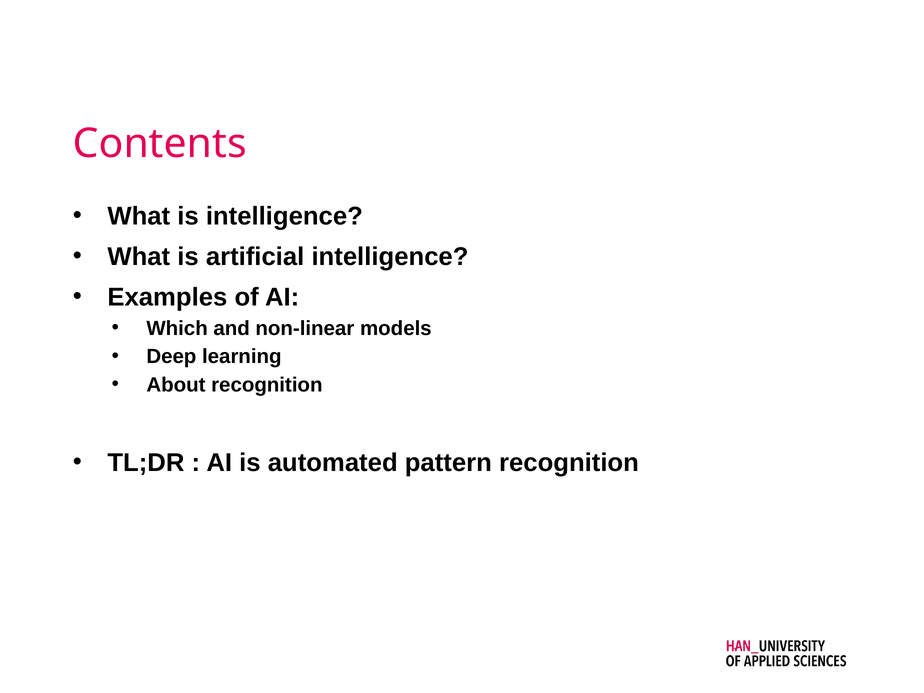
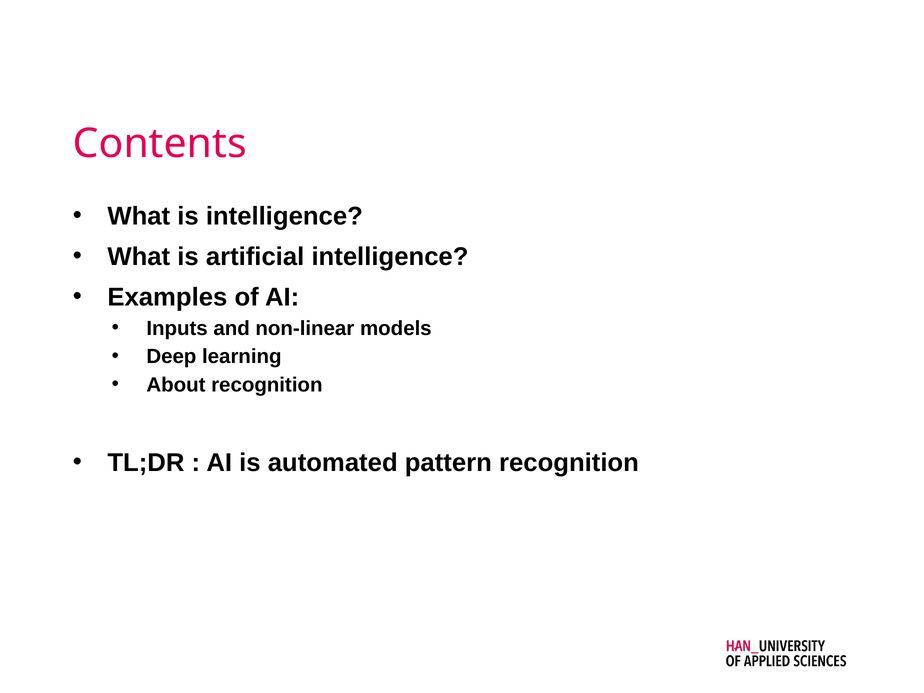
Which: Which -> Inputs
